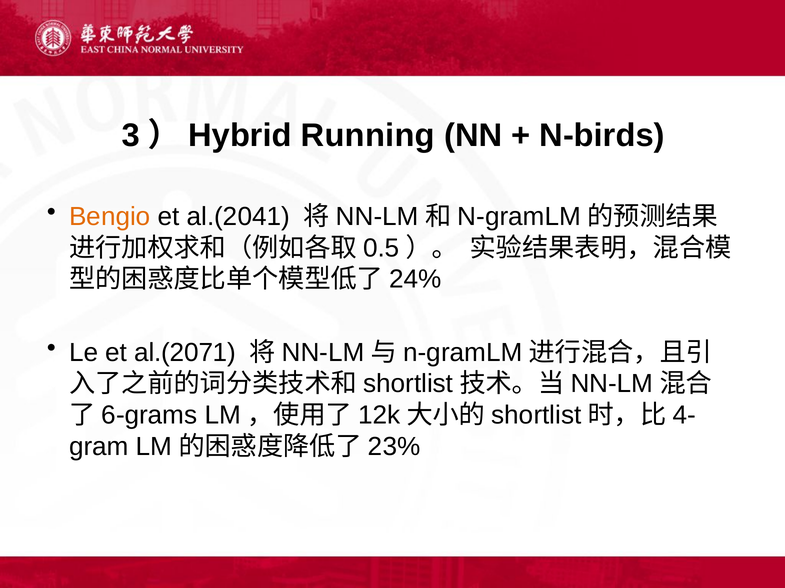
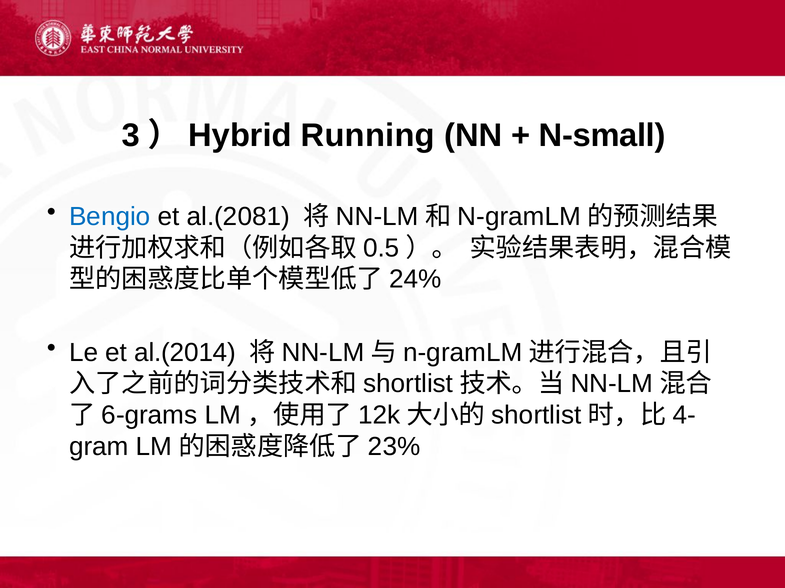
N-birds: N-birds -> N-small
Bengio colour: orange -> blue
al.(2041: al.(2041 -> al.(2081
al.(2071: al.(2071 -> al.(2014
